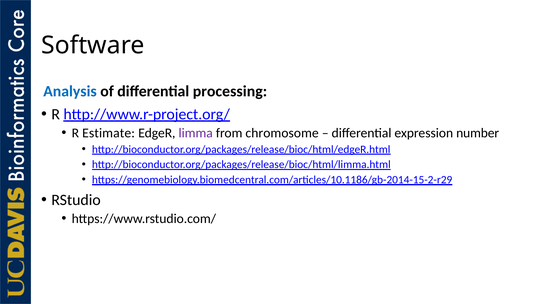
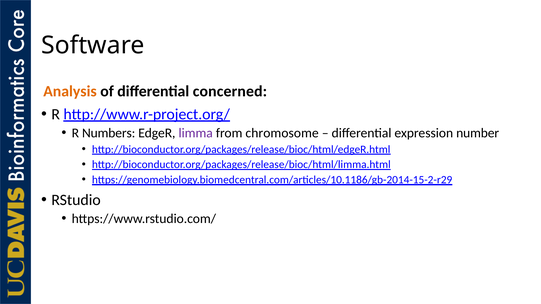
Analysis colour: blue -> orange
processing: processing -> concerned
Estimate: Estimate -> Numbers
